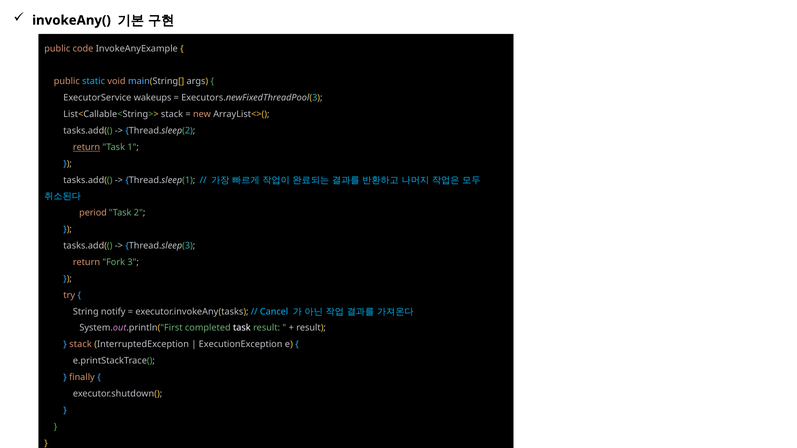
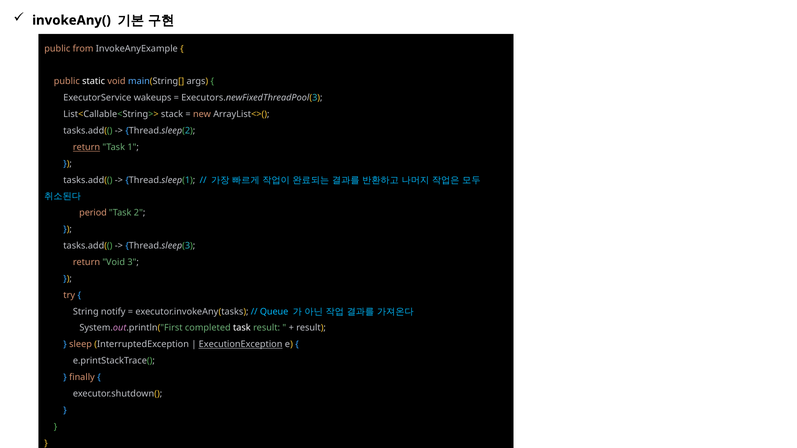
code: code -> from
static colour: light blue -> white
return Fork: Fork -> Void
Cancel: Cancel -> Queue
stack at (81, 345): stack -> sleep
ExecutionException underline: none -> present
